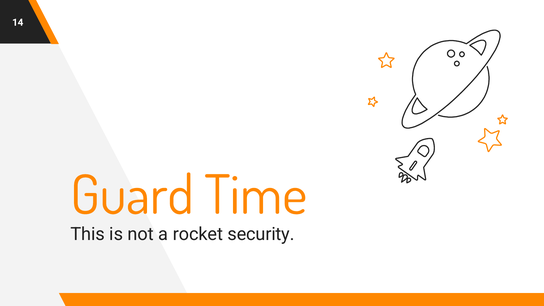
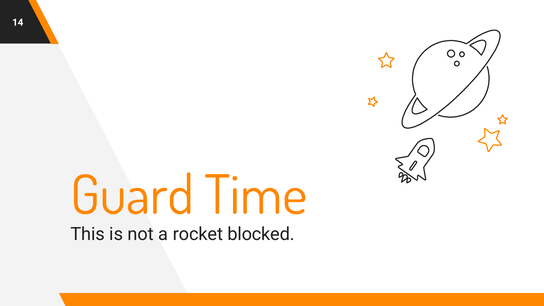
security: security -> blocked
